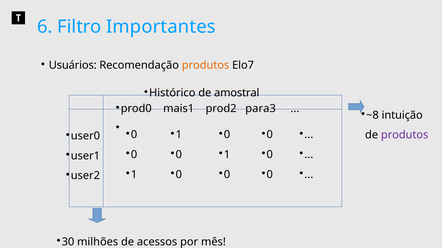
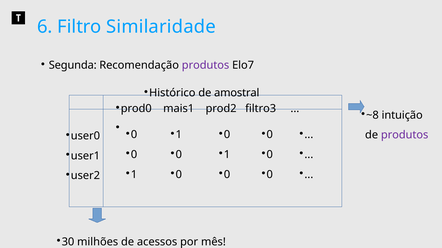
Importantes: Importantes -> Similaridade
Usuários: Usuários -> Segunda
produtos at (206, 65) colour: orange -> purple
para3: para3 -> filtro3
